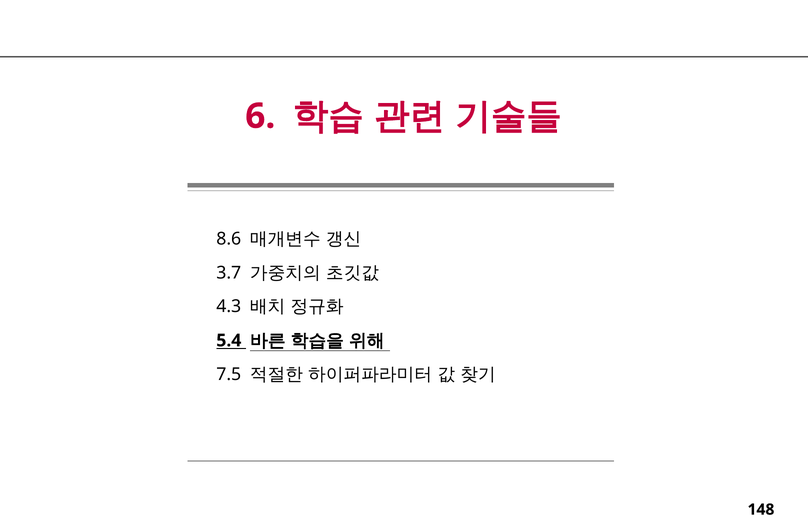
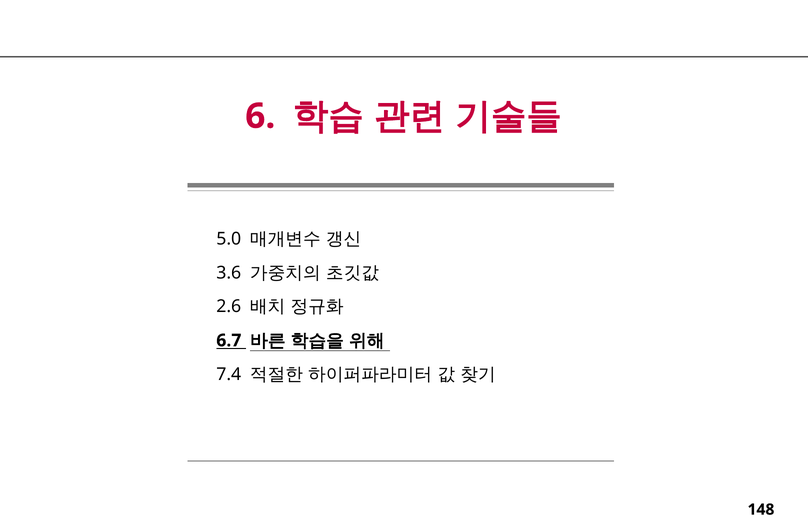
8.6: 8.6 -> 5.0
3.7: 3.7 -> 3.6
4.3: 4.3 -> 2.6
5.4: 5.4 -> 6.7
7.5: 7.5 -> 7.4
